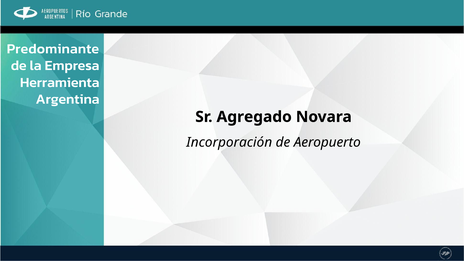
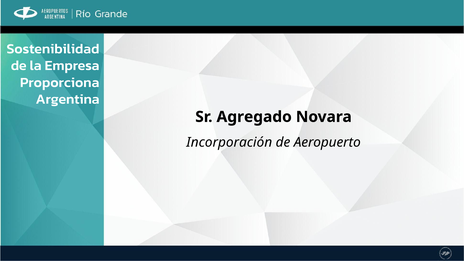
Predominante: Predominante -> Sostenibilidad
Herramienta: Herramienta -> Proporciona
